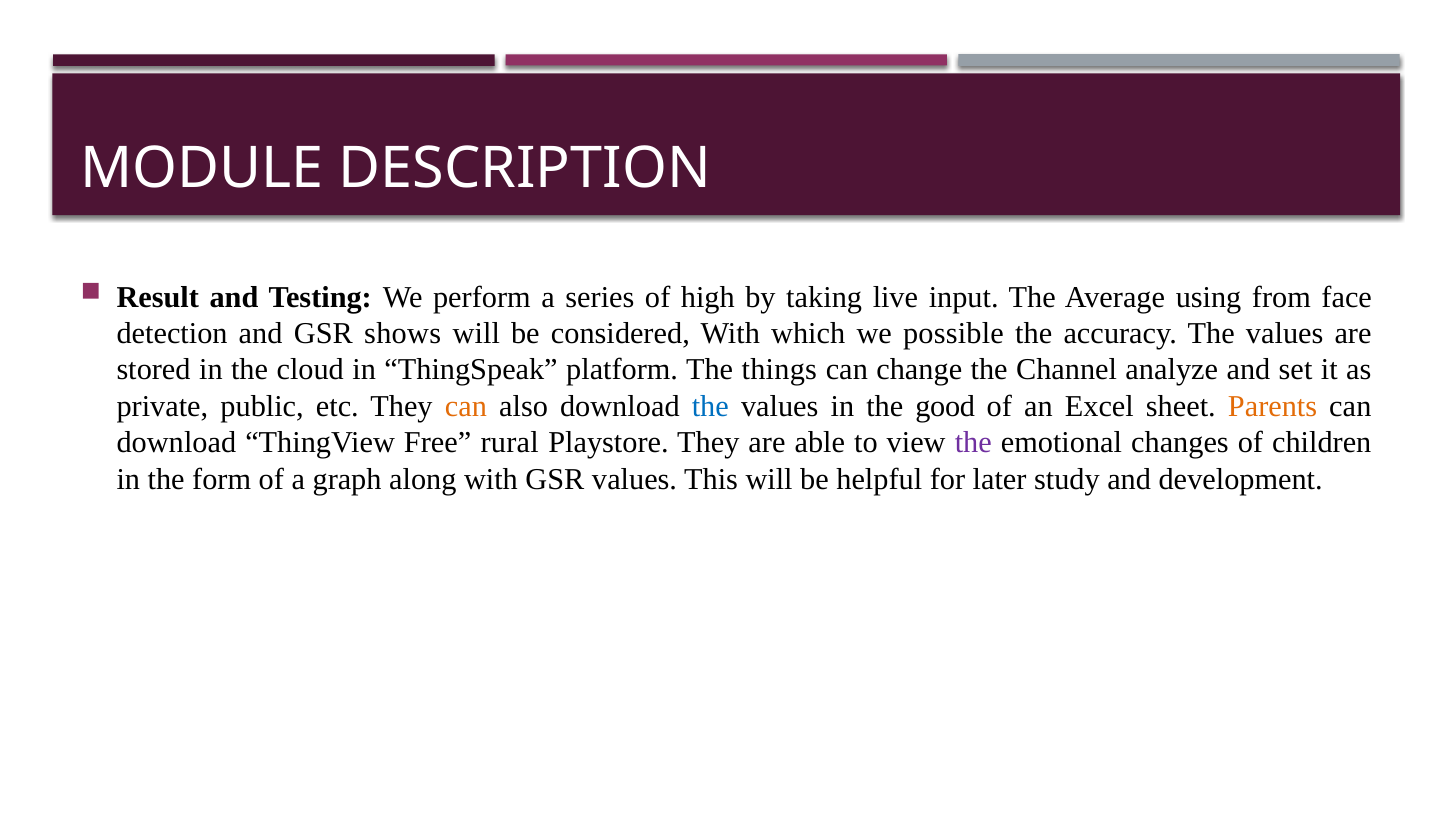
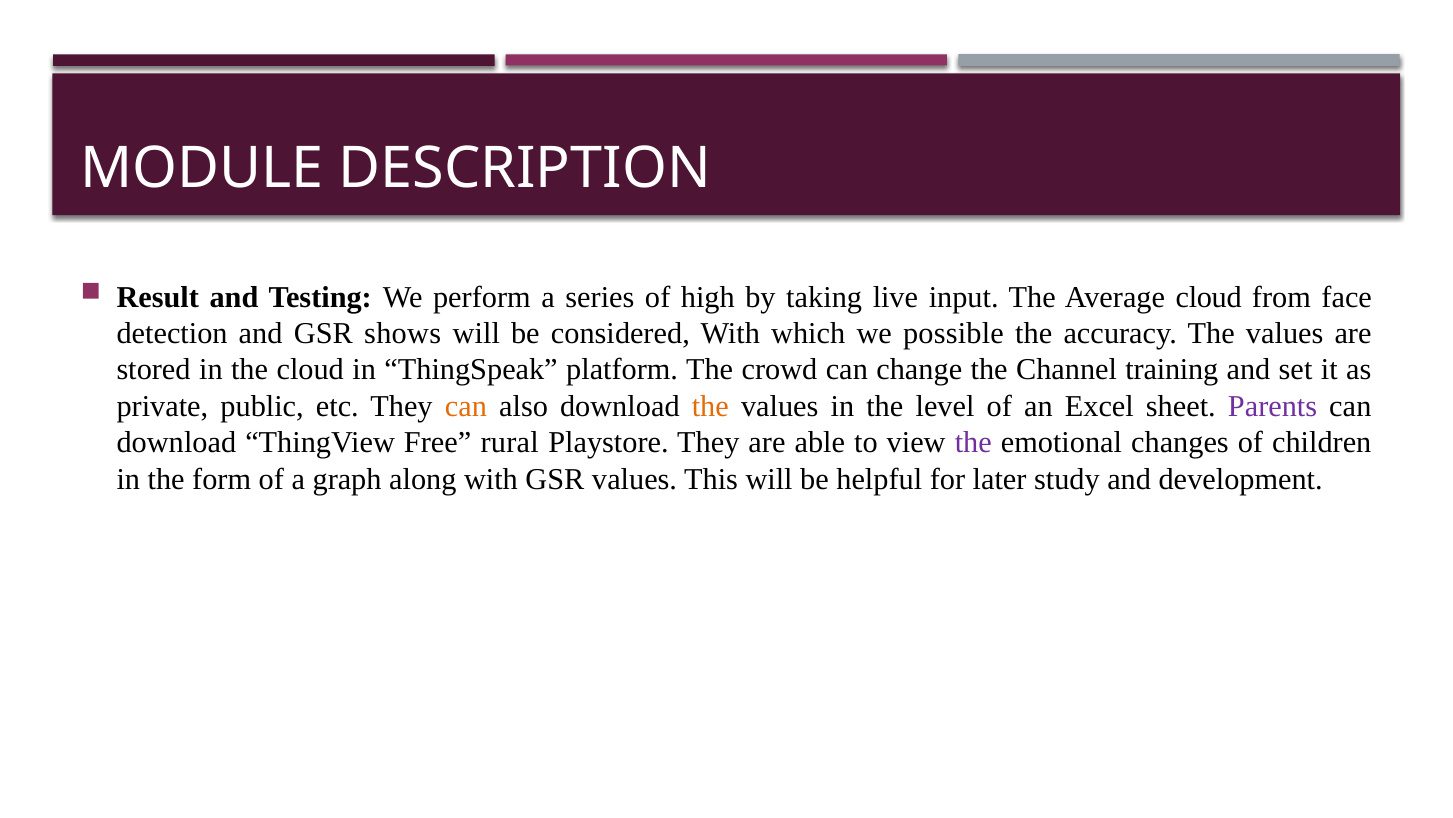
Average using: using -> cloud
things: things -> crowd
analyze: analyze -> training
the at (710, 406) colour: blue -> orange
good: good -> level
Parents colour: orange -> purple
